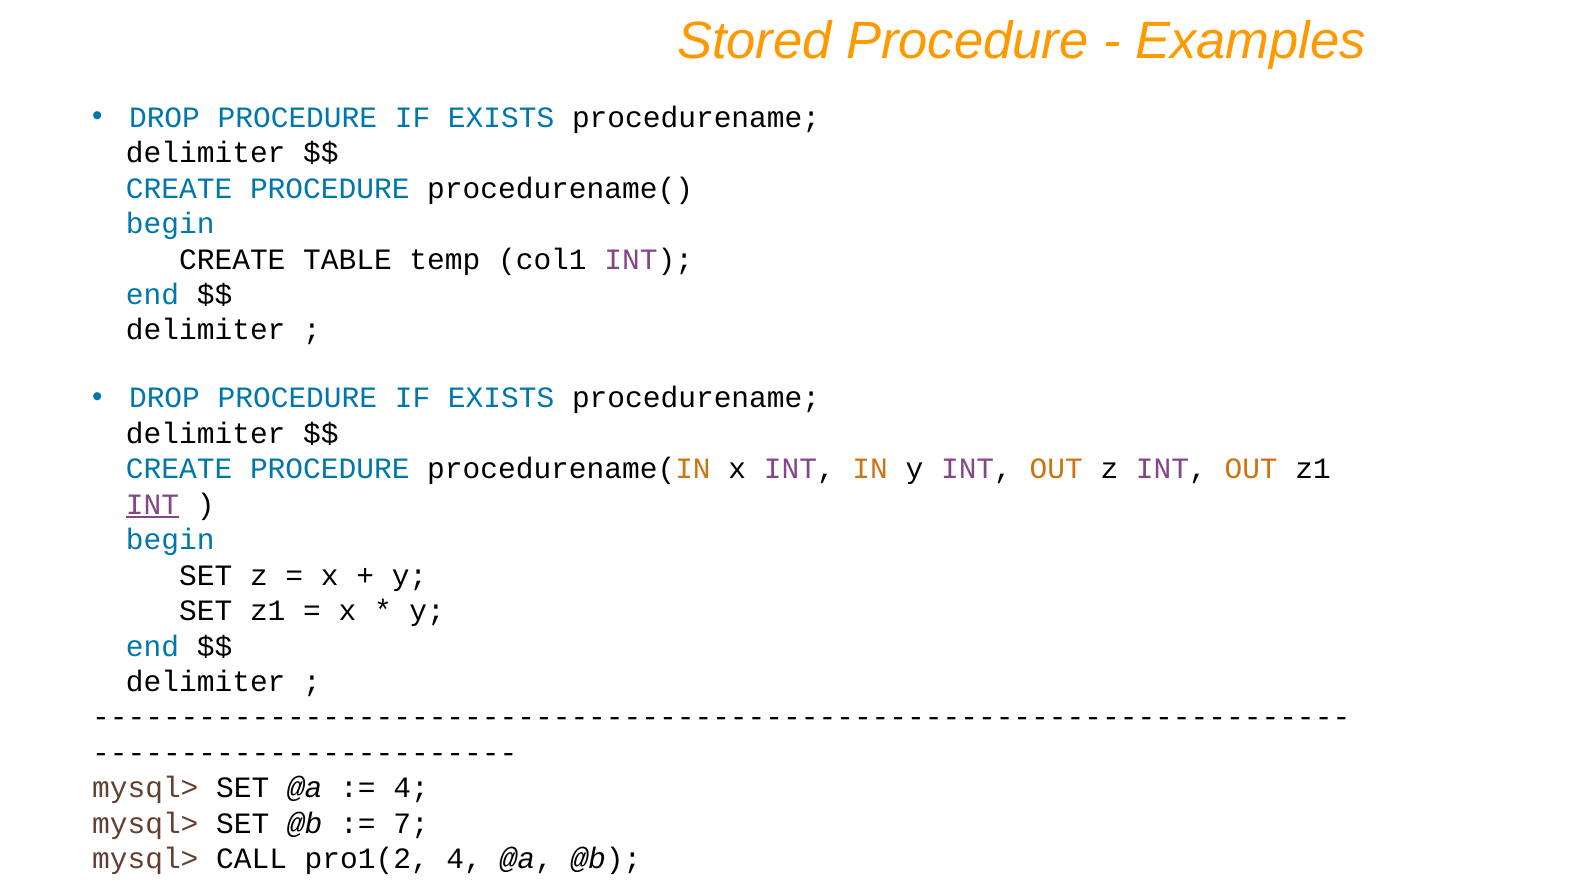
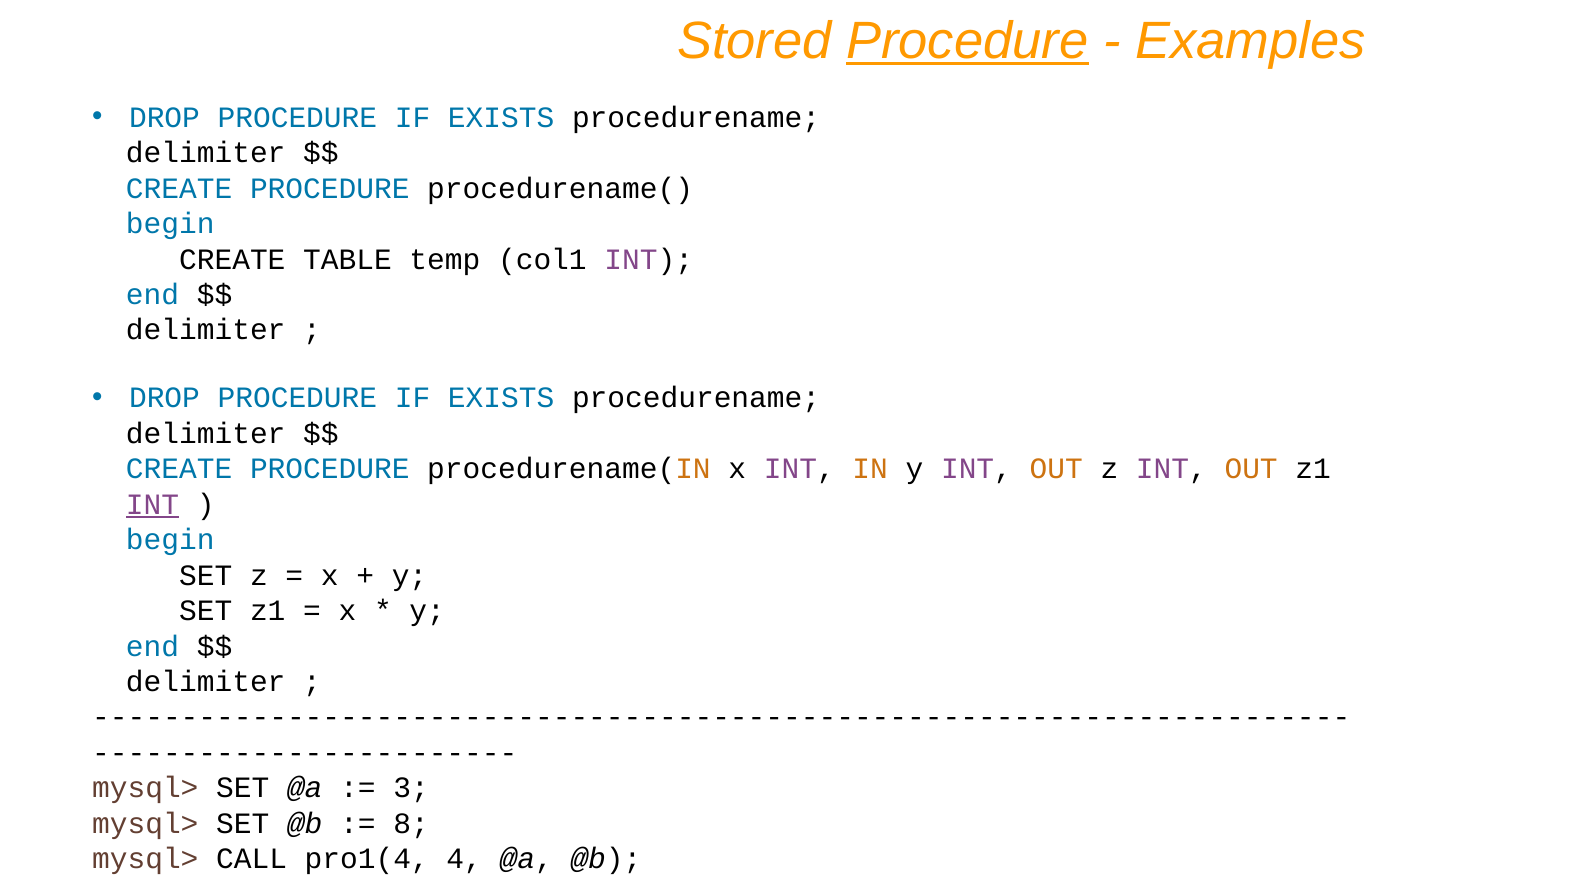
Procedure at (967, 41) underline: none -> present
4 at (411, 788): 4 -> 3
7: 7 -> 8
pro1(2: pro1(2 -> pro1(4
